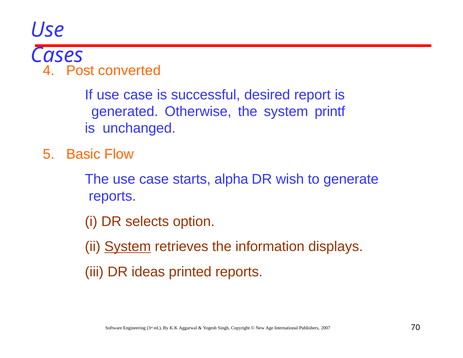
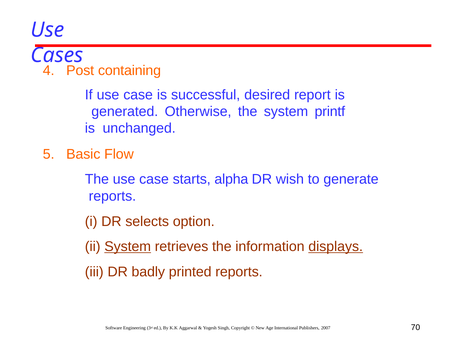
converted: converted -> containing
displays underline: none -> present
ideas: ideas -> badly
